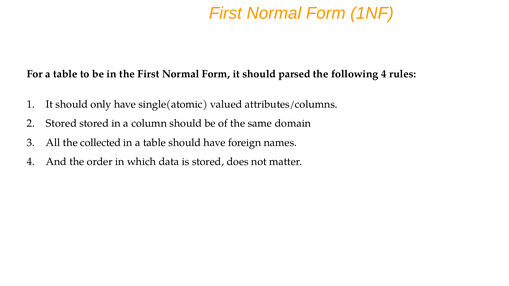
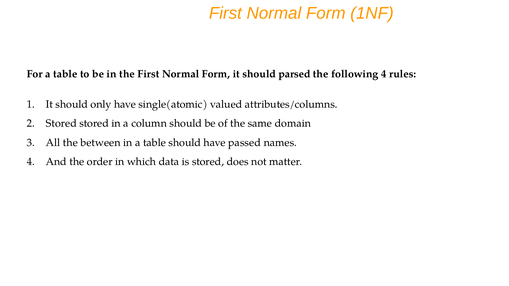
collected: collected -> between
foreign: foreign -> passed
